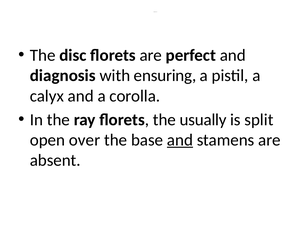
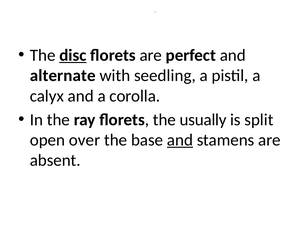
disc underline: none -> present
diagnosis: diagnosis -> alternate
ensuring: ensuring -> seedling
